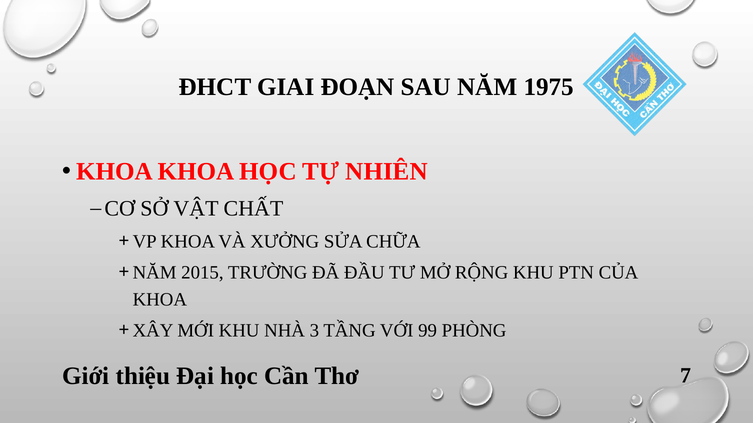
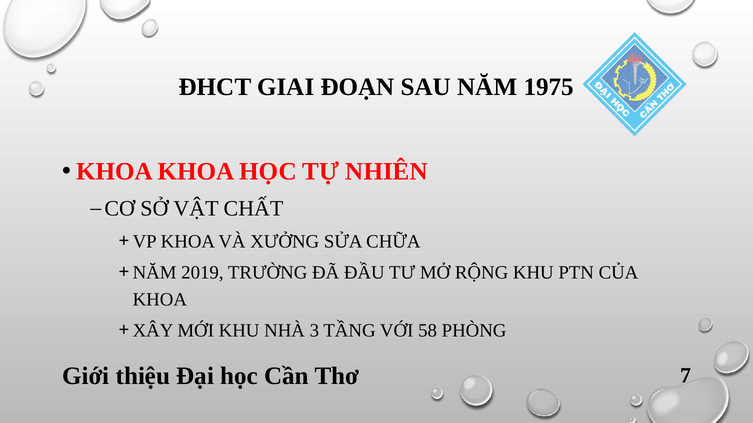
2015: 2015 -> 2019
99: 99 -> 58
